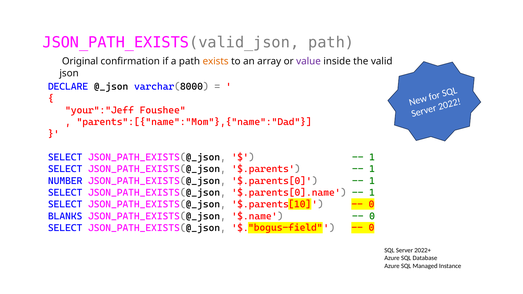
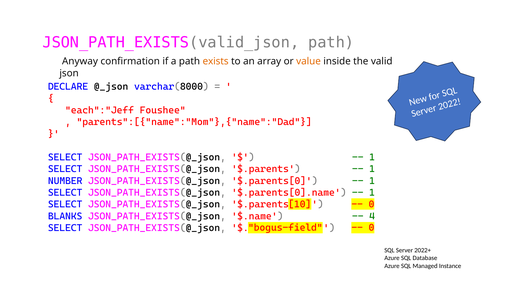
Original: Original -> Anyway
value colour: purple -> orange
your":"Jeff: your":"Jeff -> each":"Jeff
0 at (372, 216): 0 -> 4
